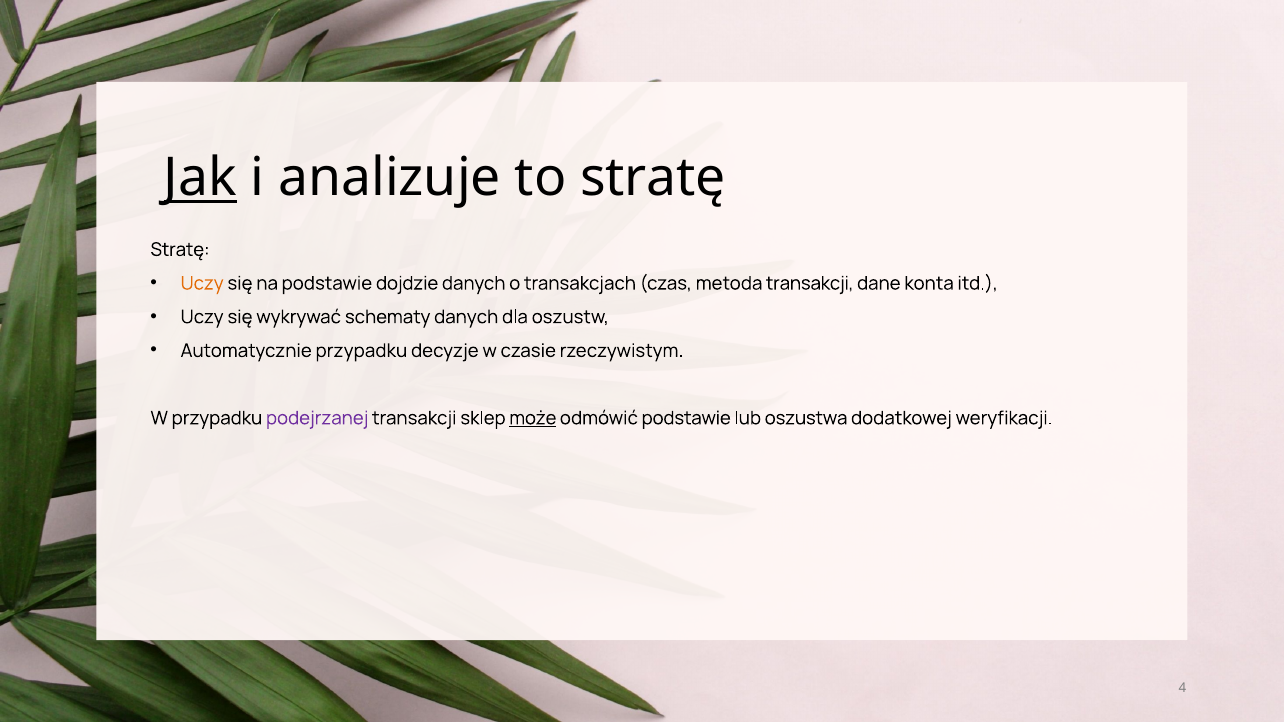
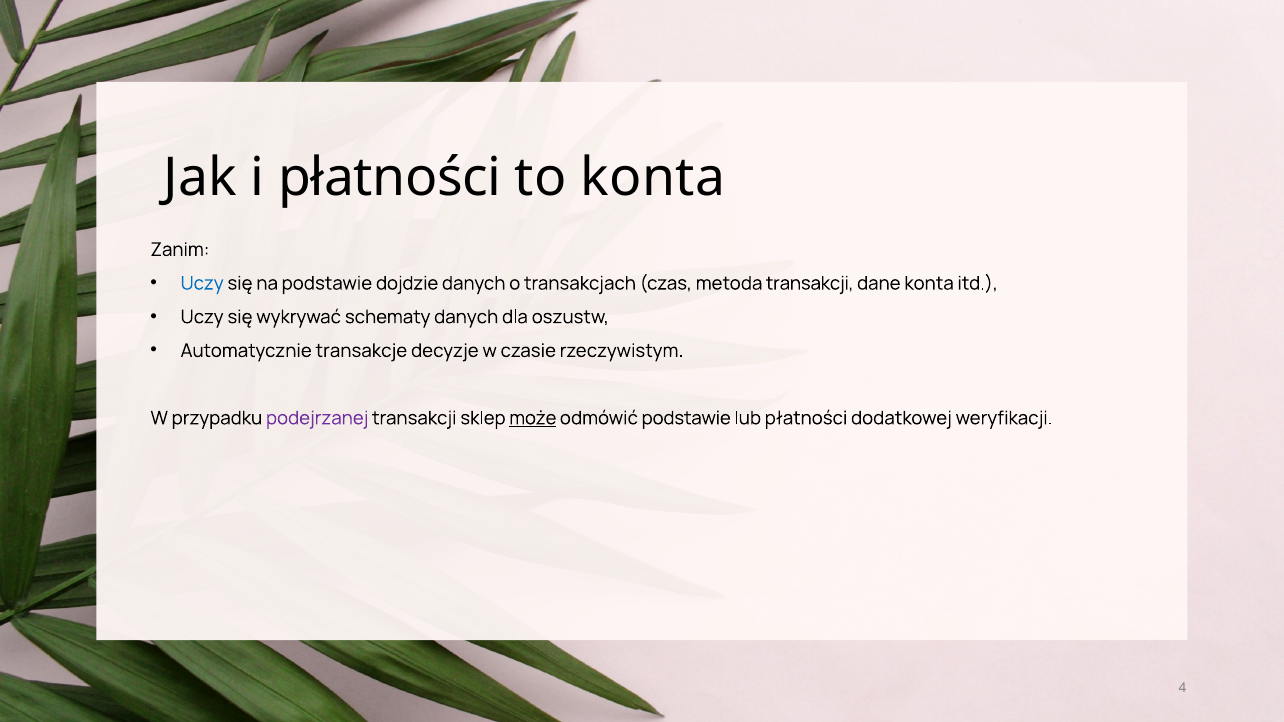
Jak underline: present -> none
i analizuje: analizuje -> płatności
to stratę: stratę -> konta
Stratę at (180, 250): Stratę -> Zanim
Uczy at (202, 283) colour: orange -> blue
Automatycznie przypadku: przypadku -> transakcje
lub oszustwa: oszustwa -> płatności
